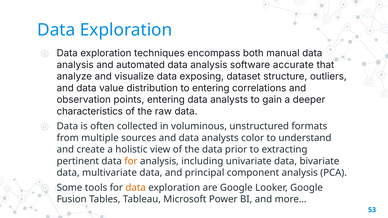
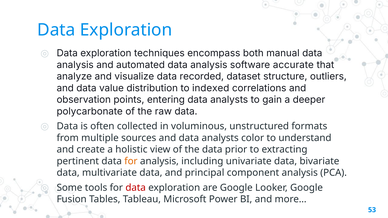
exposing: exposing -> recorded
to entering: entering -> indexed
characteristics: characteristics -> polycarbonate
data at (136, 188) colour: orange -> red
